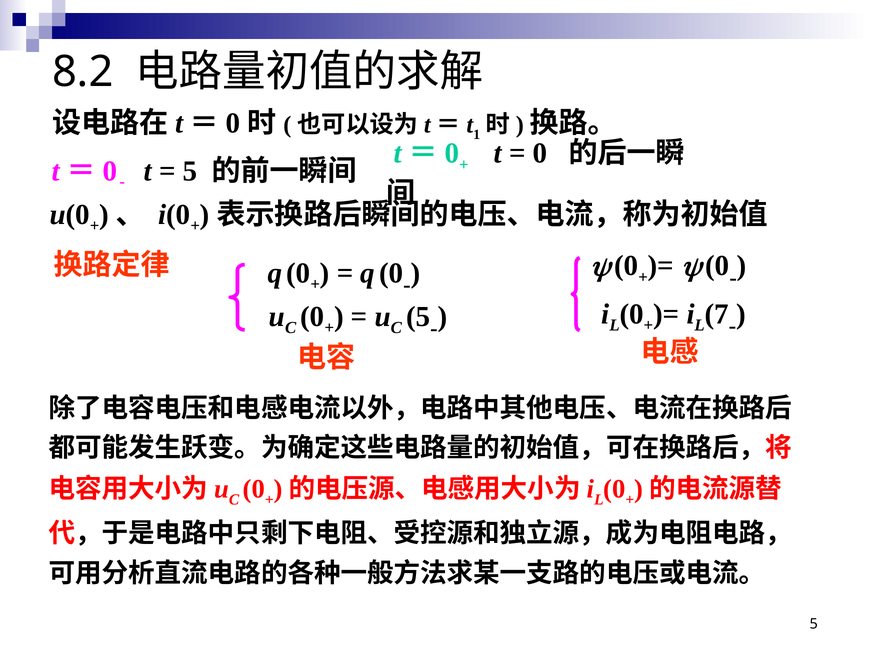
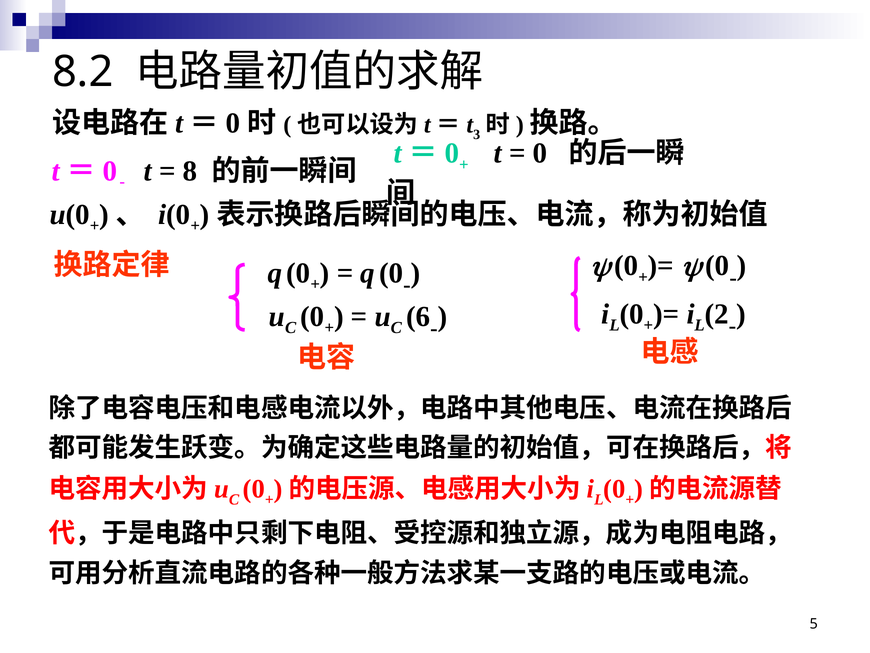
1: 1 -> 3
5 at (190, 171): 5 -> 8
7: 7 -> 2
5 at (418, 316): 5 -> 6
